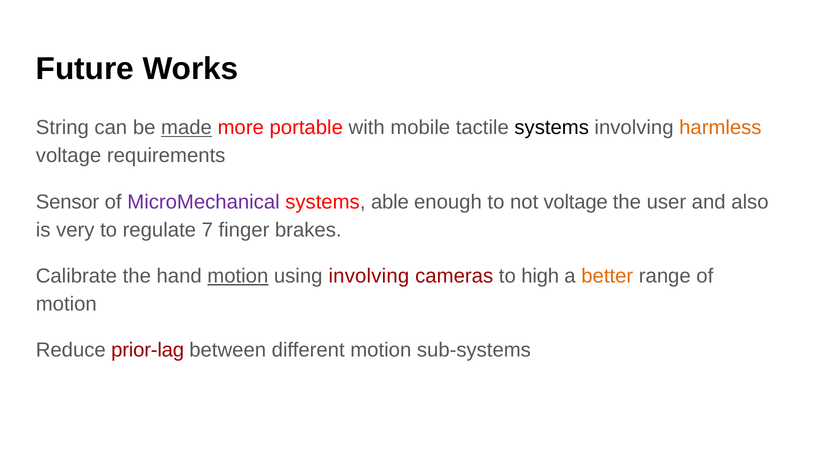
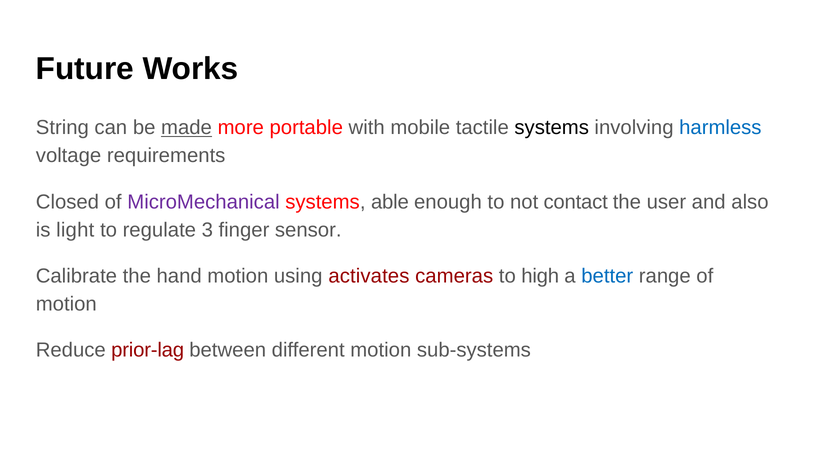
harmless colour: orange -> blue
Sensor: Sensor -> Closed
not voltage: voltage -> contact
very: very -> light
7: 7 -> 3
brakes: brakes -> sensor
motion at (238, 276) underline: present -> none
using involving: involving -> activates
better colour: orange -> blue
